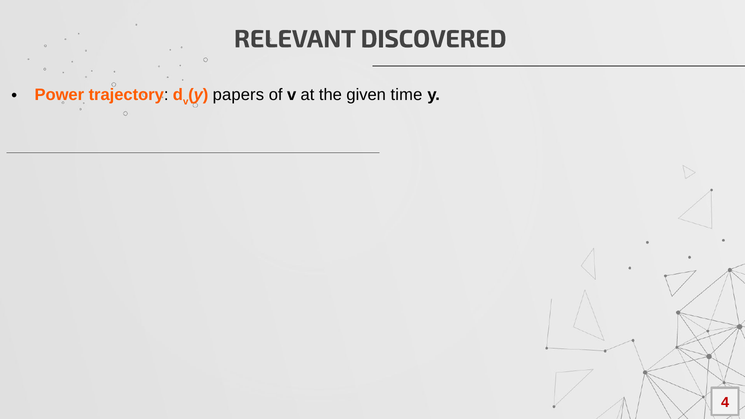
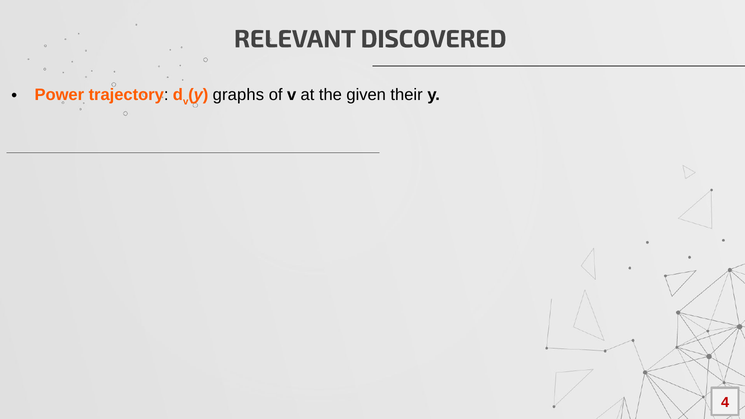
papers: papers -> graphs
time: time -> their
